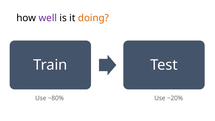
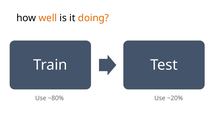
well colour: purple -> orange
